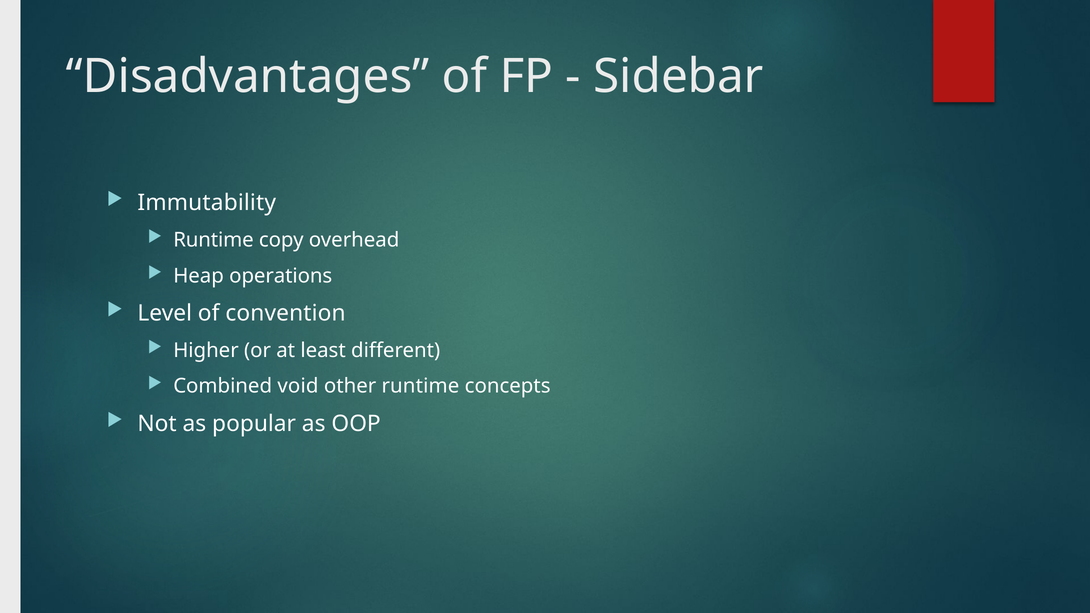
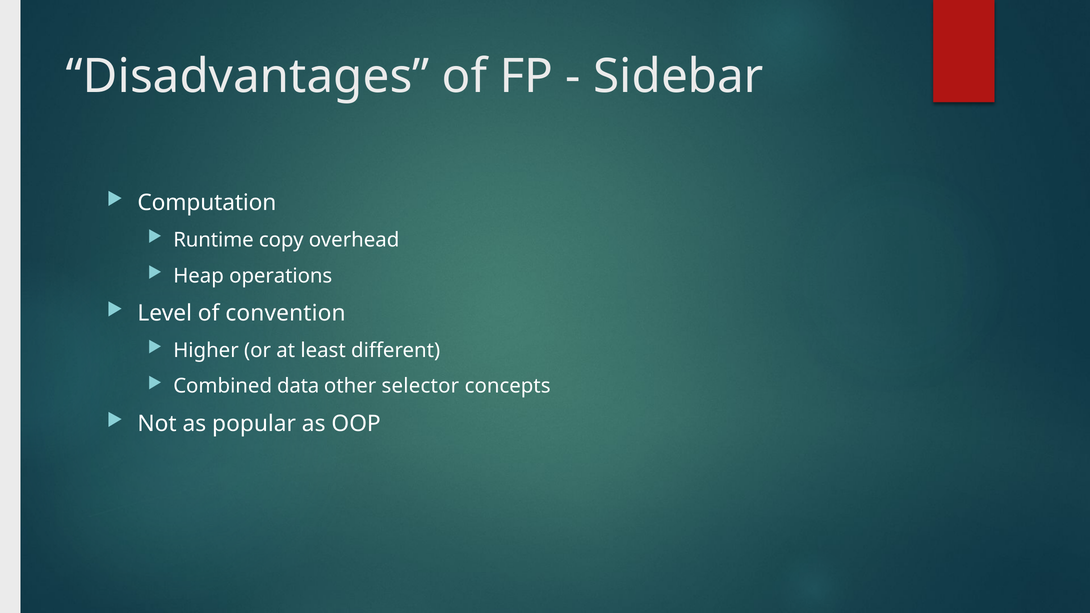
Immutability: Immutability -> Computation
void: void -> data
other runtime: runtime -> selector
